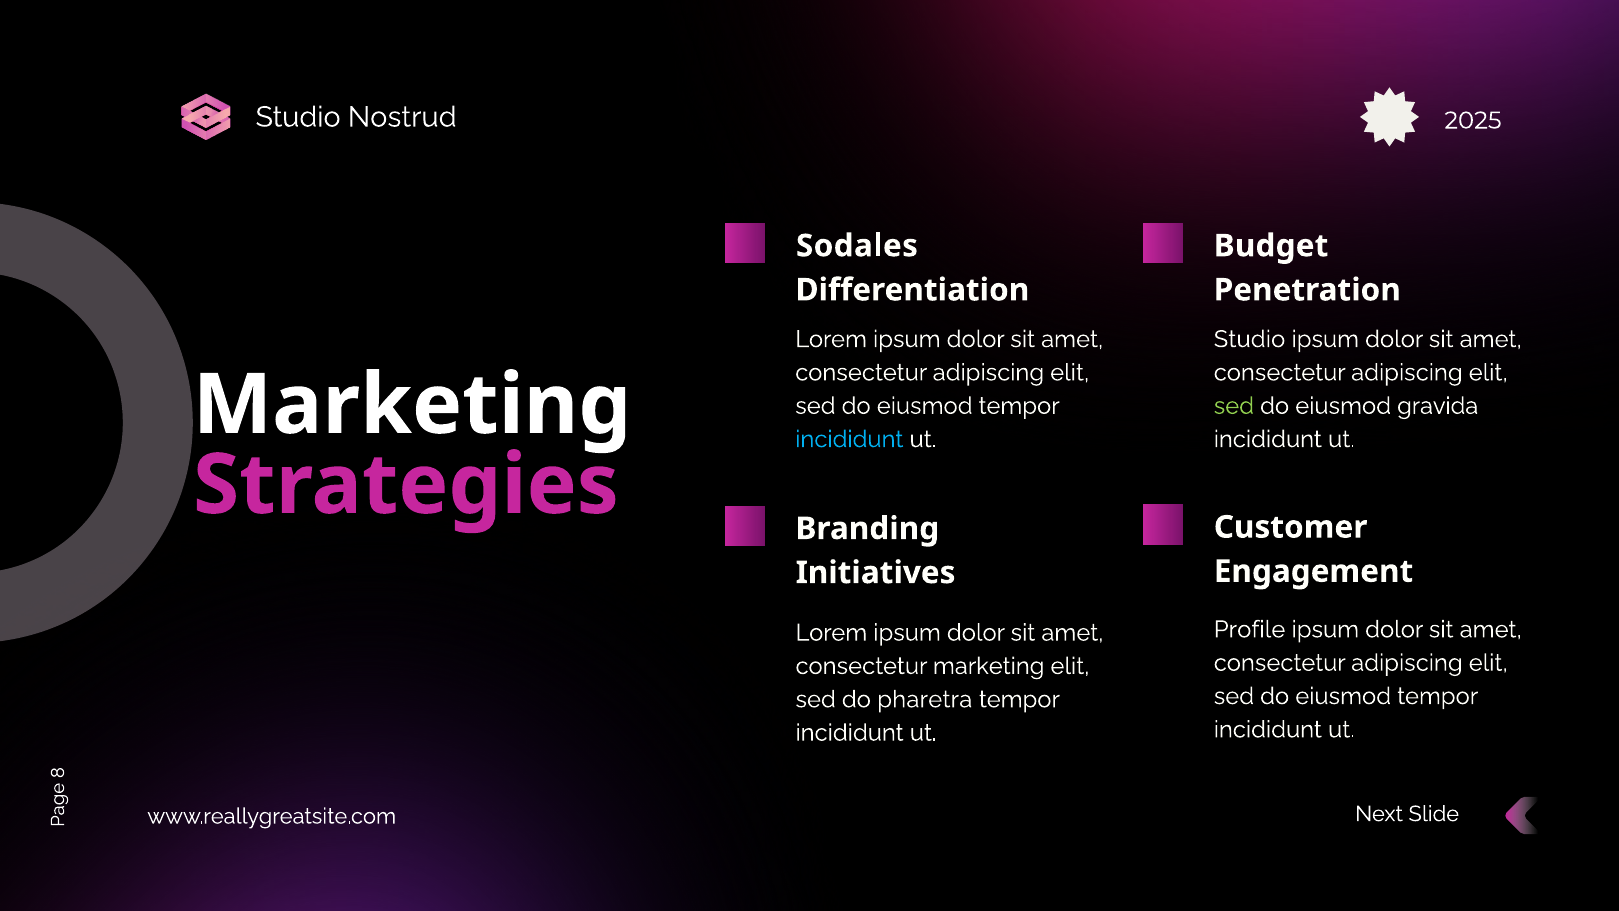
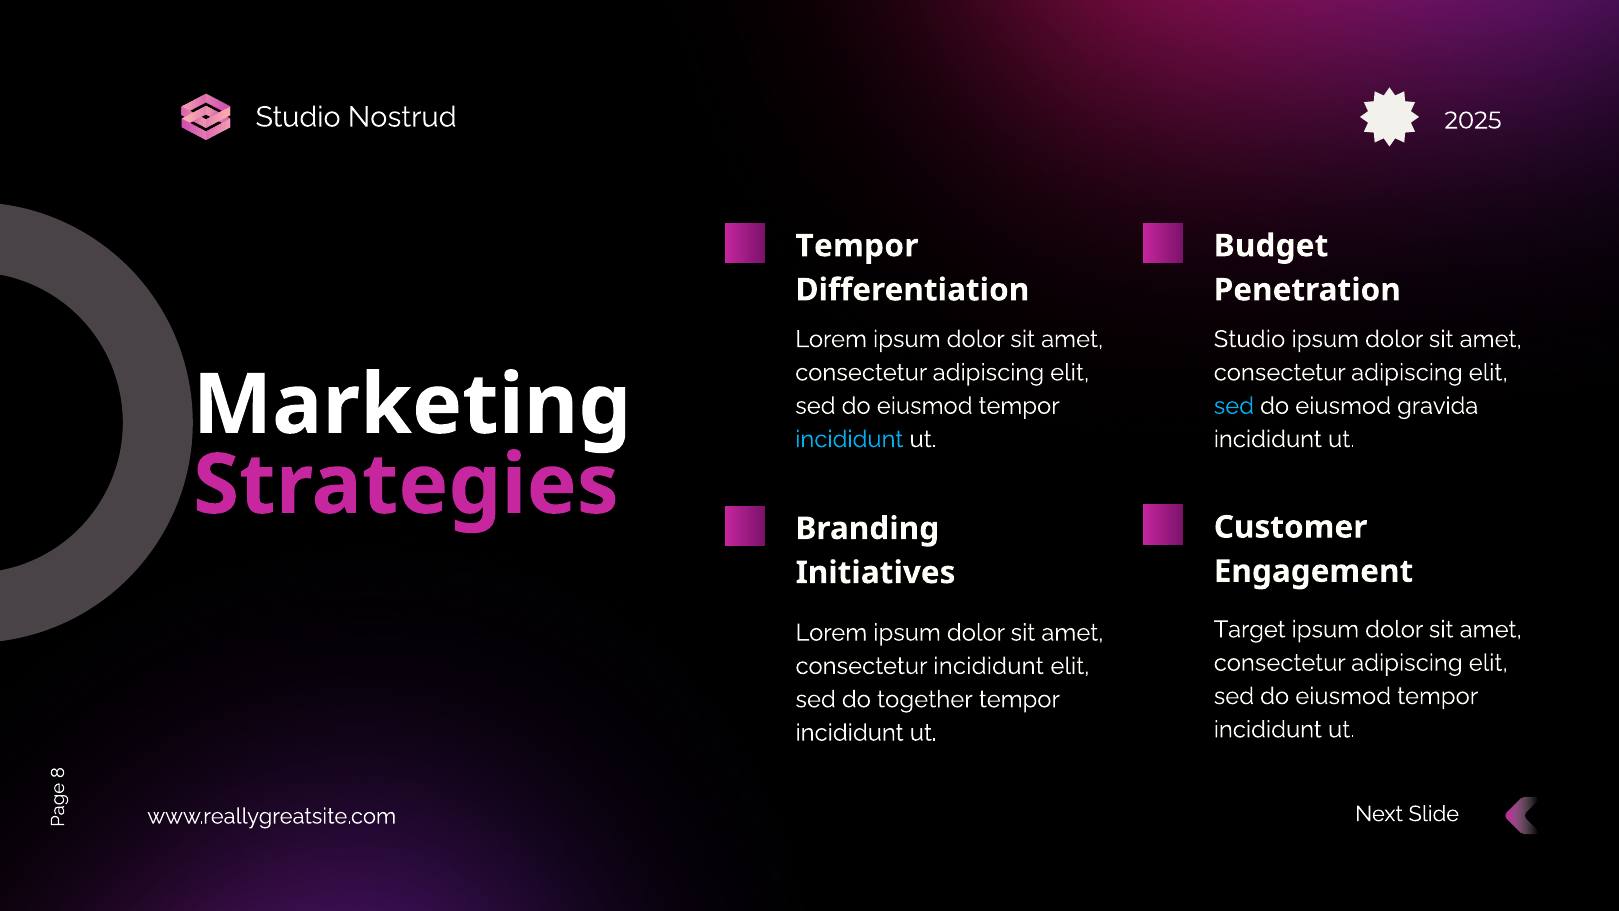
Sodales at (857, 246): Sodales -> Tempor
sed at (1234, 406) colour: light green -> light blue
Profile: Profile -> Target
consectetur marketing: marketing -> incididunt
pharetra: pharetra -> together
